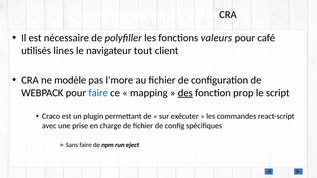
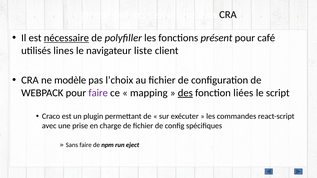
nécessaire underline: none -> present
valeurs: valeurs -> présent
tout: tout -> liste
l’more: l’more -> l’choix
faire at (98, 93) colour: blue -> purple
prop: prop -> liées
